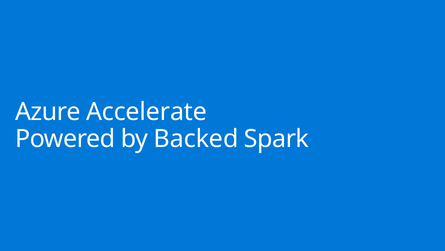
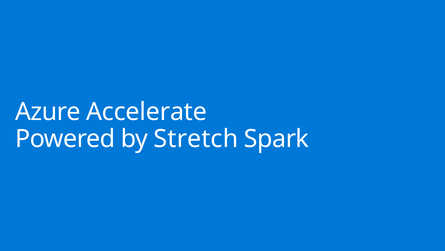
Backed: Backed -> Stretch
